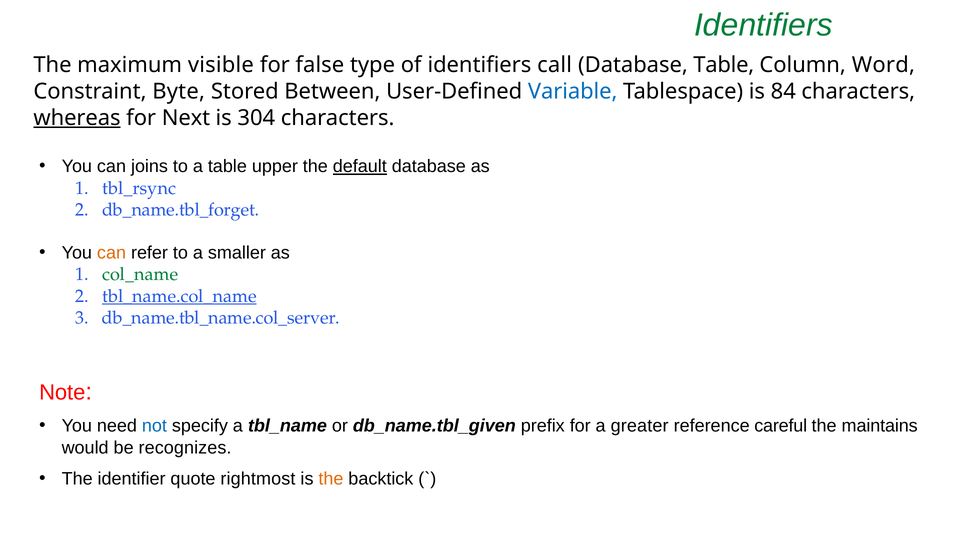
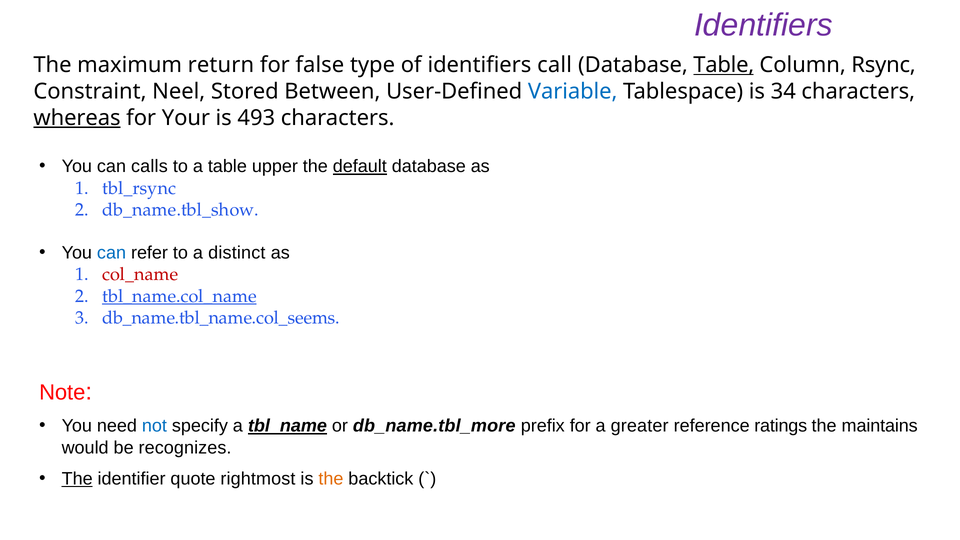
Identifiers at (763, 25) colour: green -> purple
visible: visible -> return
Table at (724, 65) underline: none -> present
Word: Word -> Rsync
Byte: Byte -> Neel
84: 84 -> 34
Next: Next -> Your
304: 304 -> 493
joins: joins -> calls
db_name.tbl_forget: db_name.tbl_forget -> db_name.tbl_show
can at (112, 253) colour: orange -> blue
smaller: smaller -> distinct
col_name colour: green -> red
db_name.tbl_name.col_server: db_name.tbl_name.col_server -> db_name.tbl_name.col_seems
tbl_name underline: none -> present
db_name.tbl_given: db_name.tbl_given -> db_name.tbl_more
careful: careful -> ratings
The at (77, 479) underline: none -> present
